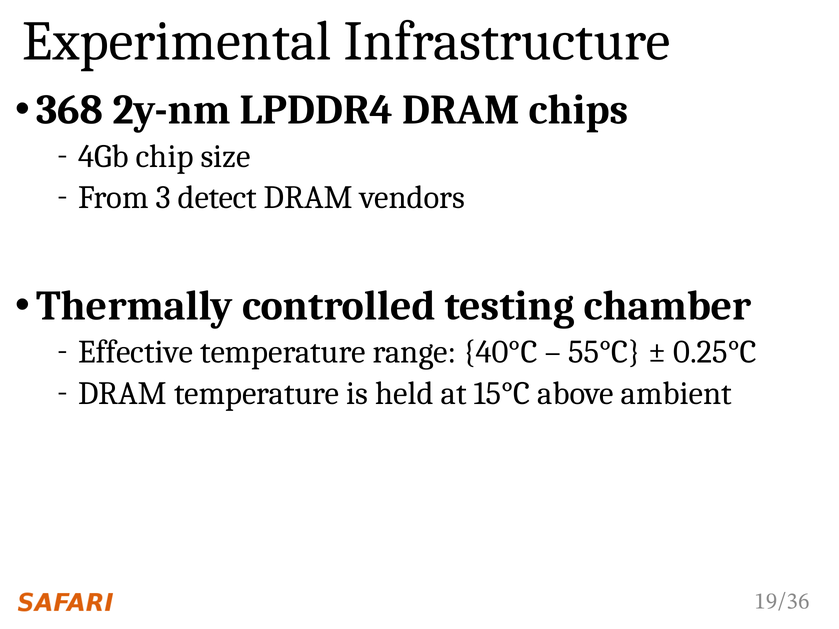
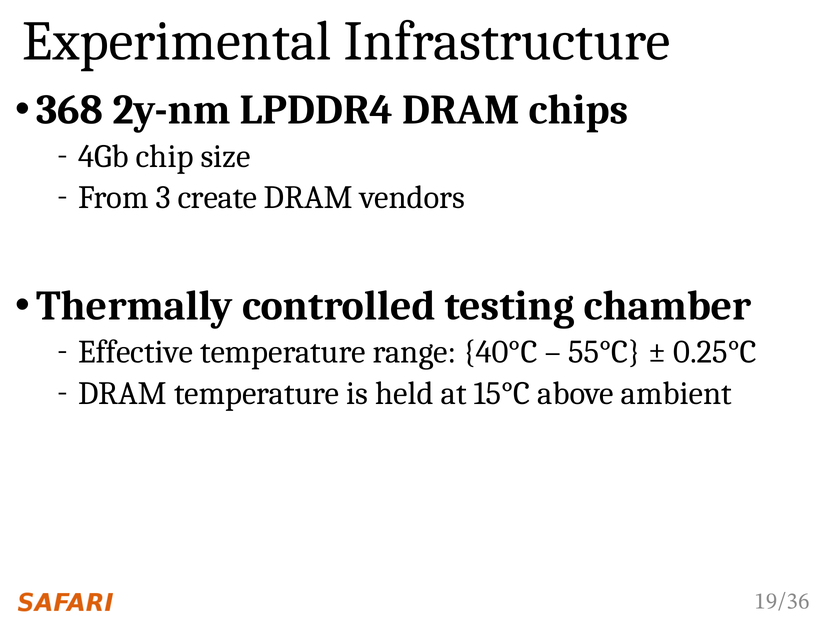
detect: detect -> create
